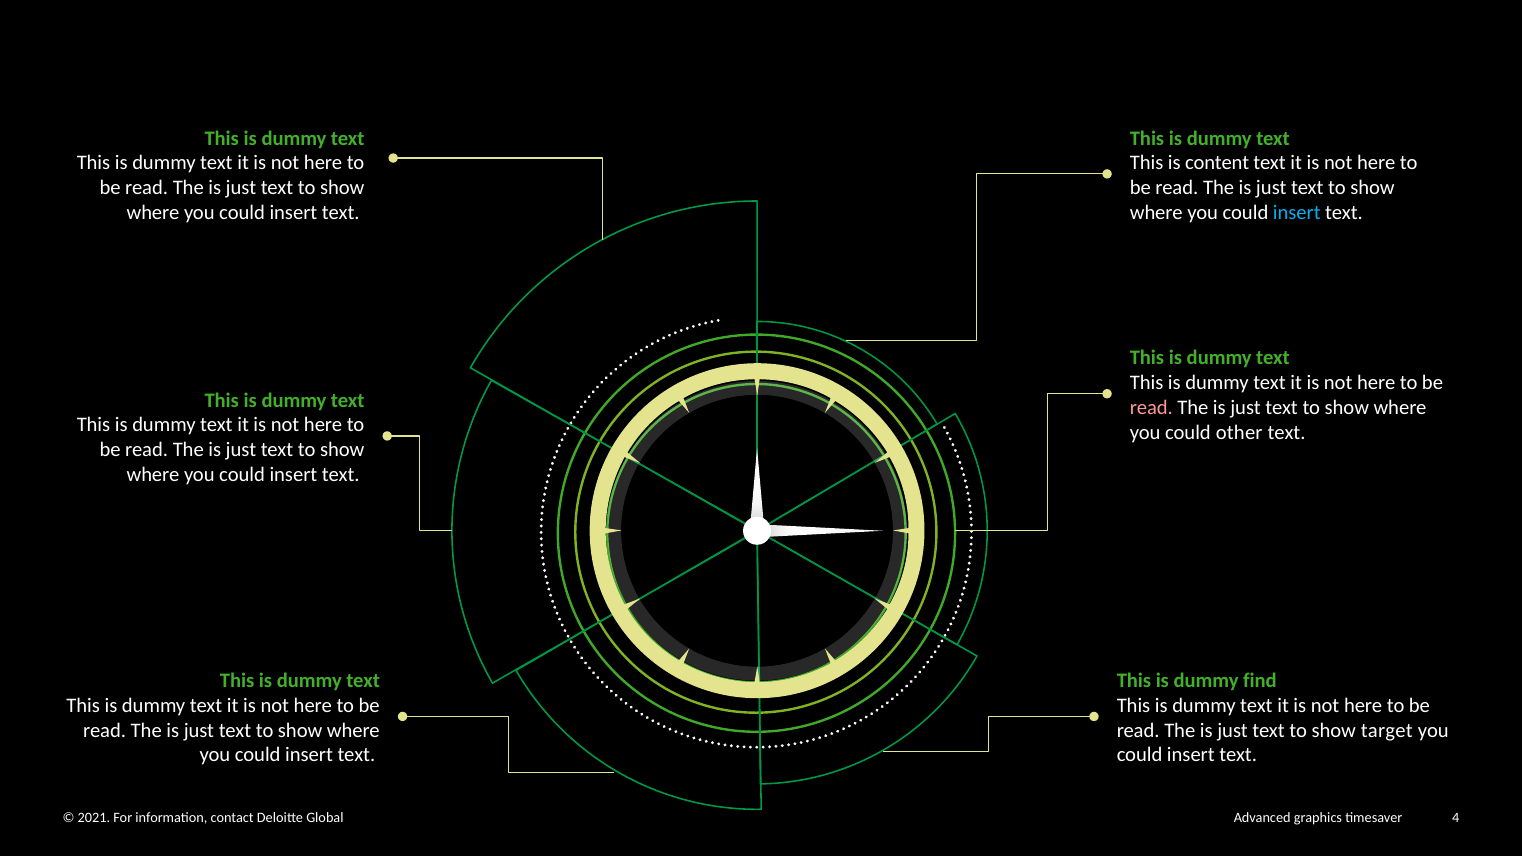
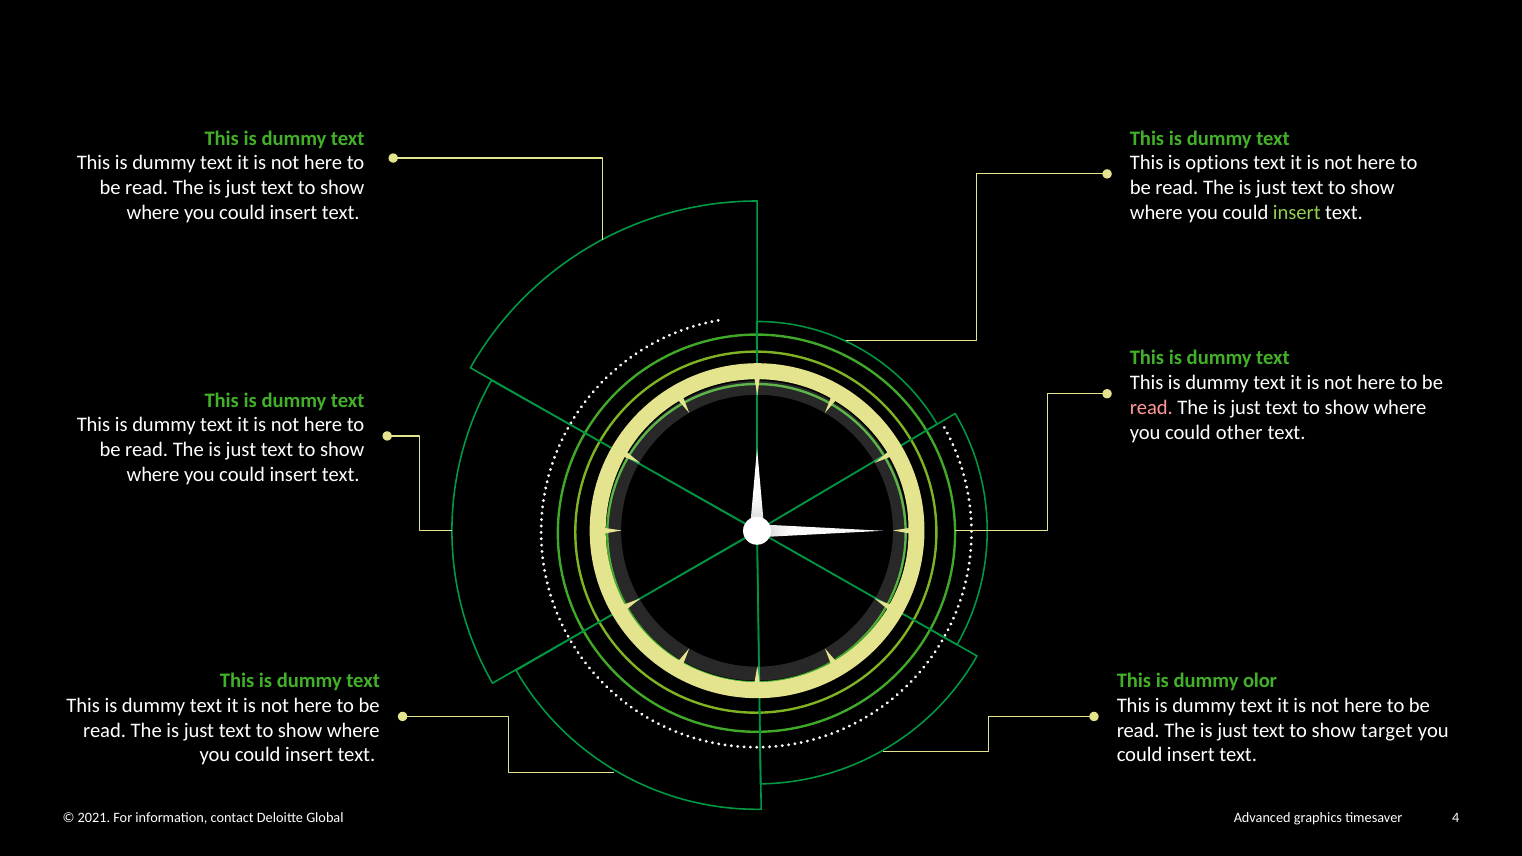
content: content -> options
insert at (1297, 213) colour: light blue -> light green
find: find -> olor
